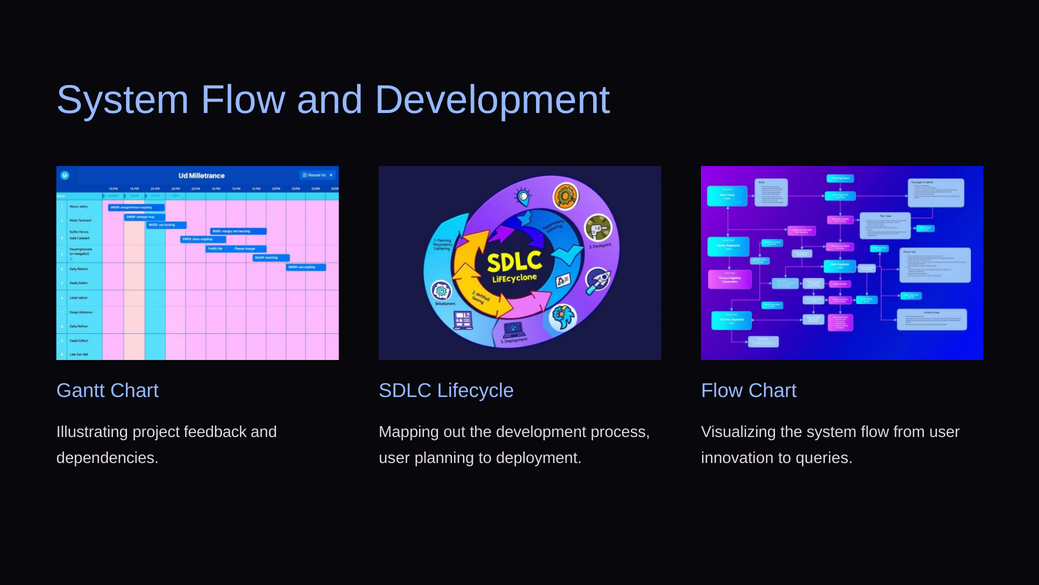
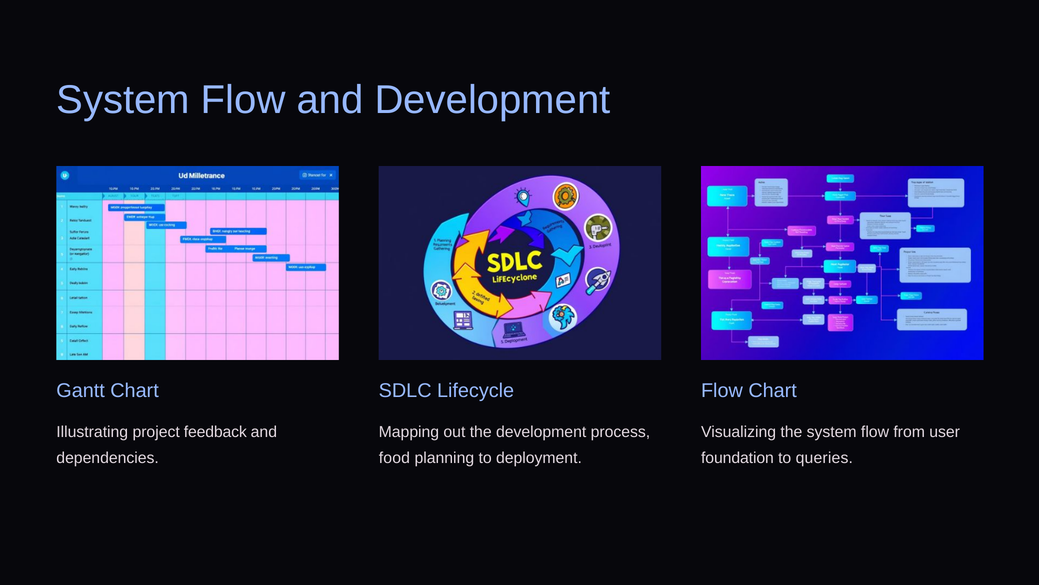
user at (394, 458): user -> food
innovation: innovation -> foundation
